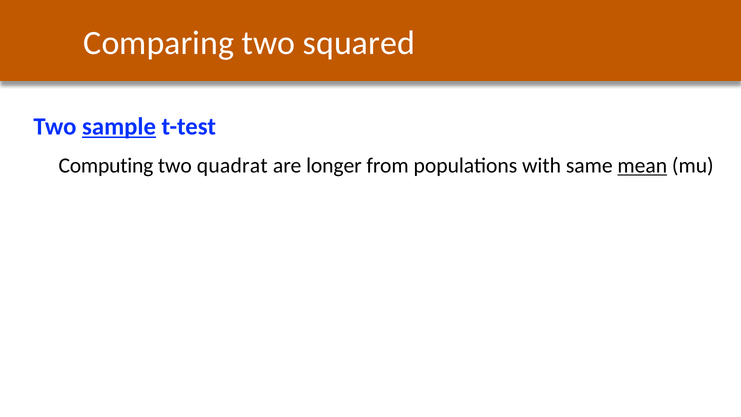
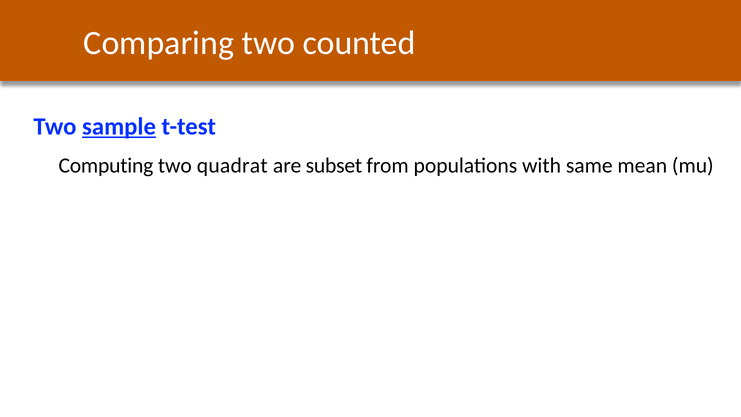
squared: squared -> counted
longer: longer -> subset
mean underline: present -> none
